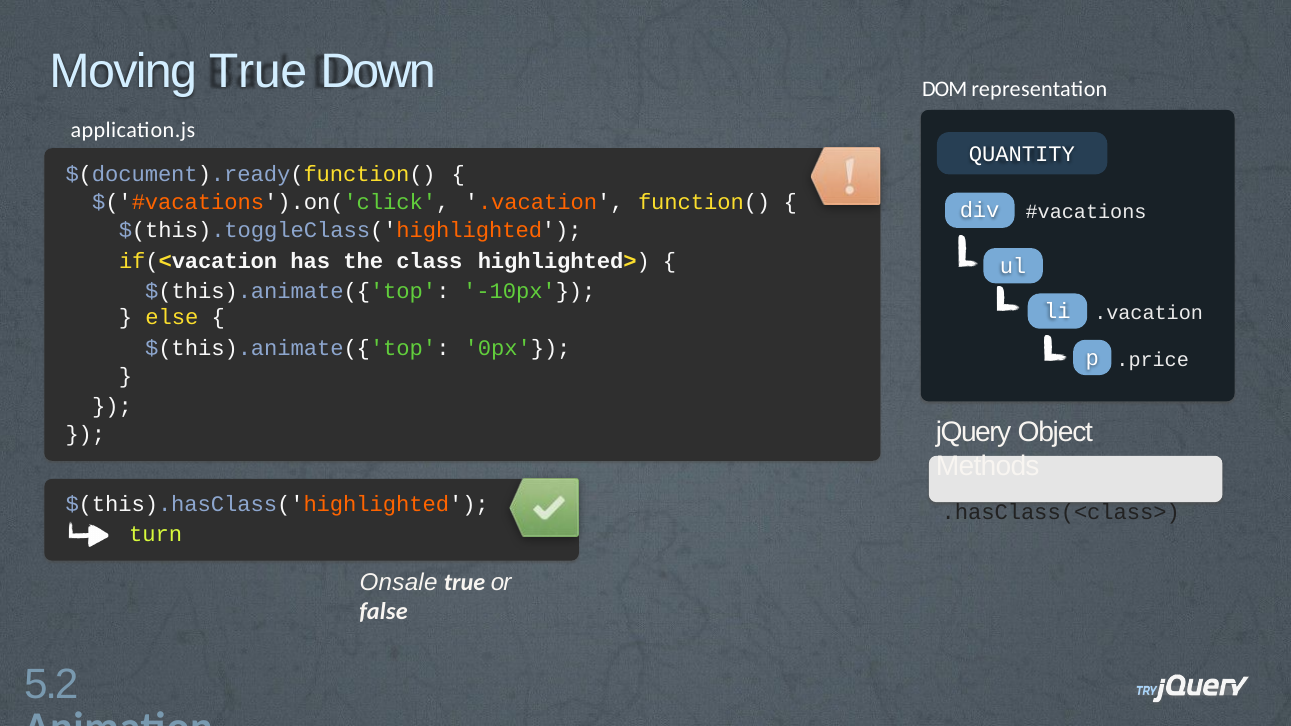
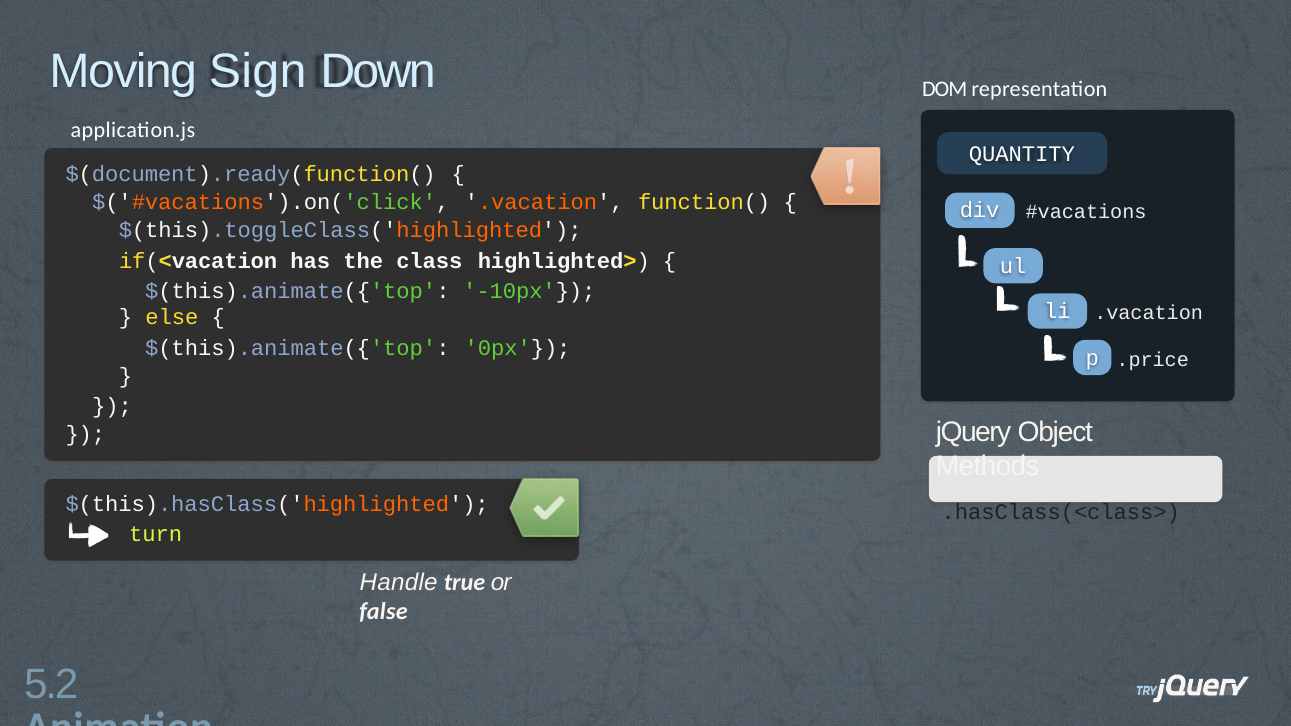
Moving True: True -> Sign
Onsale: Onsale -> Handle
